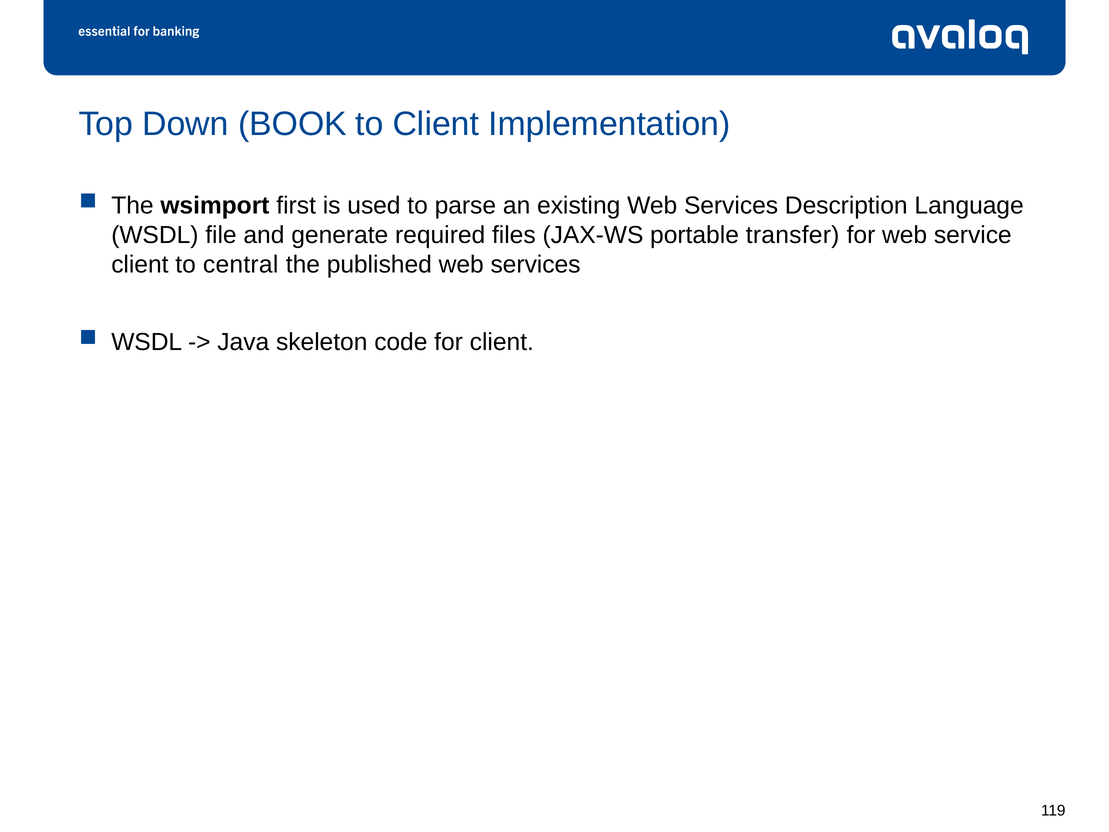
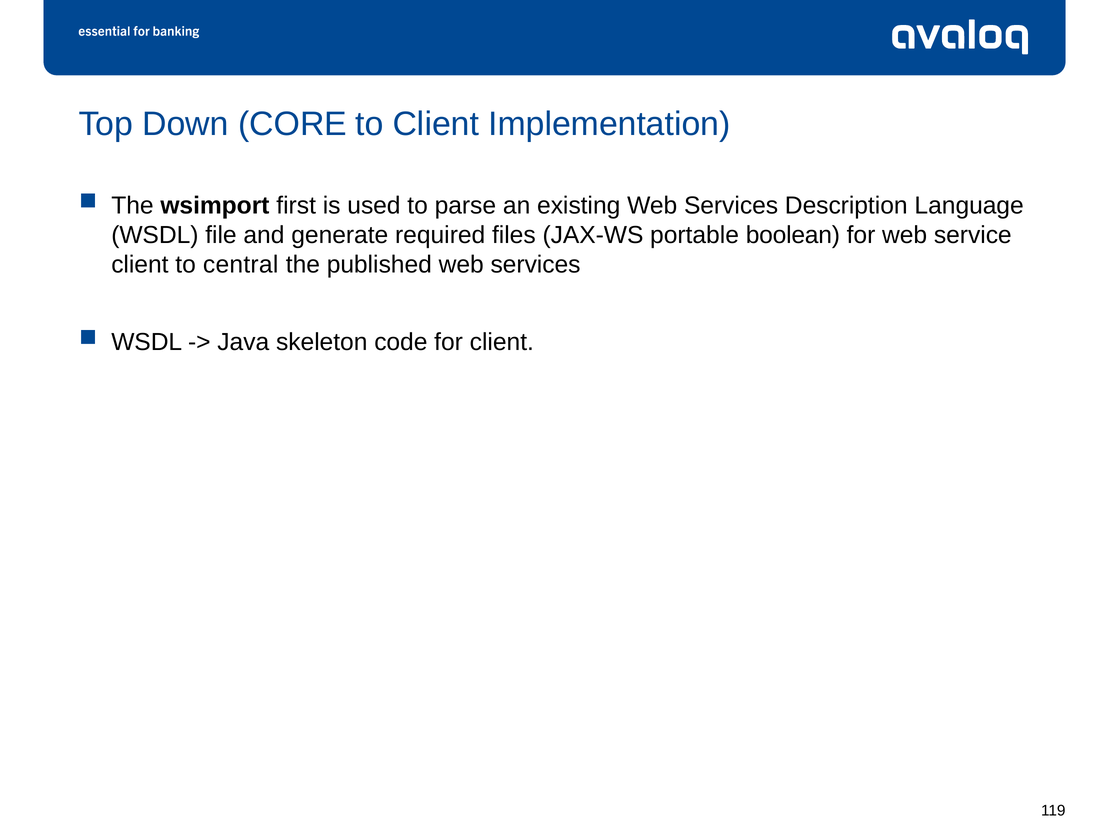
BOOK: BOOK -> CORE
transfer: transfer -> boolean
